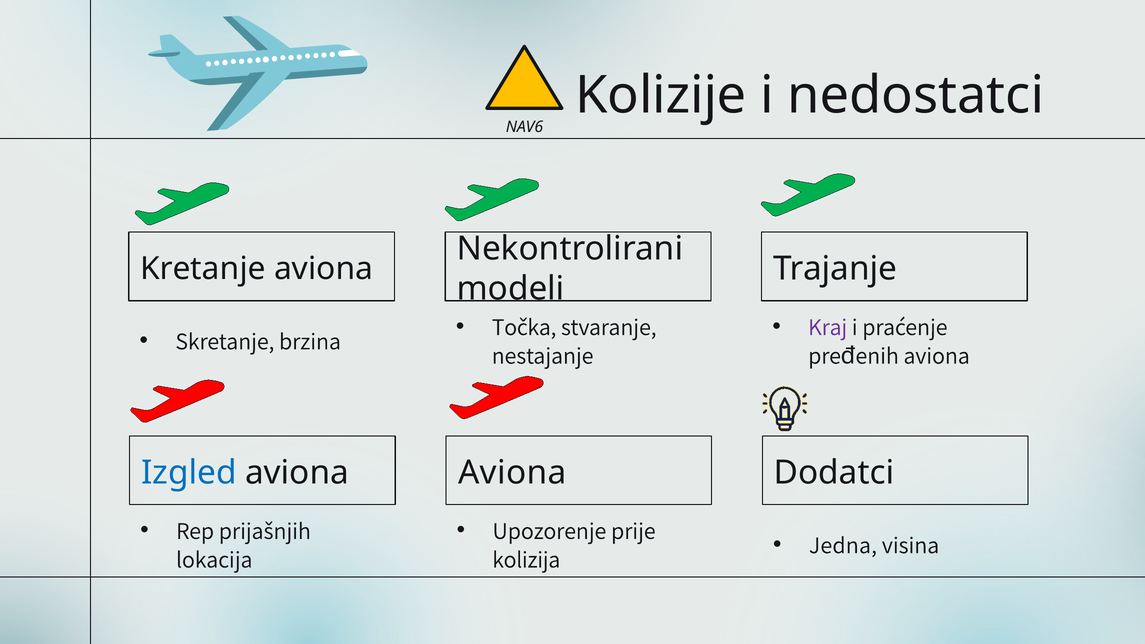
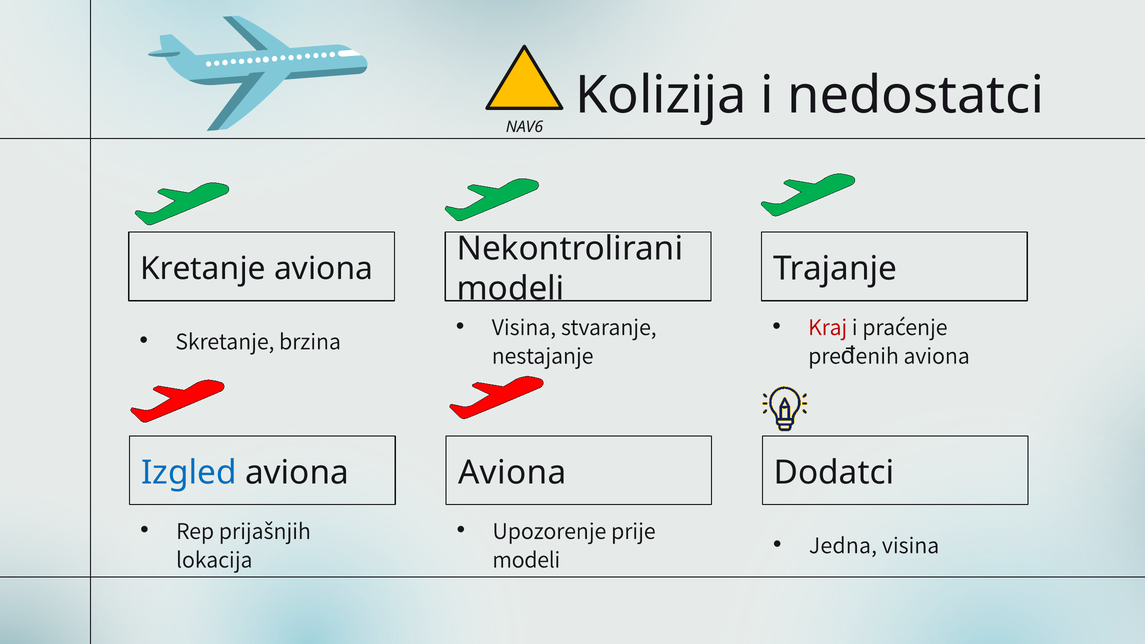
Kolizije: Kolizije -> Kolizija
Točka at (524, 327): Točka -> Visina
Kraj colour: purple -> red
kolizija at (526, 560): kolizija -> modeli
